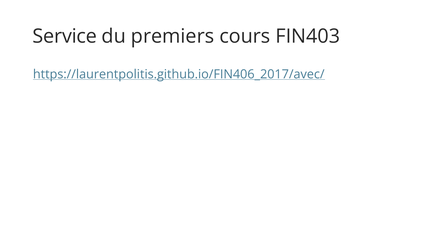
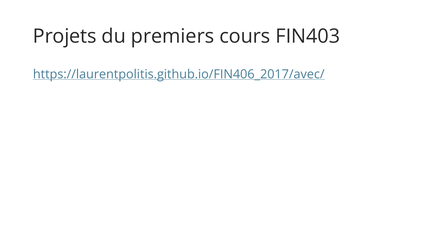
Service: Service -> Projets
